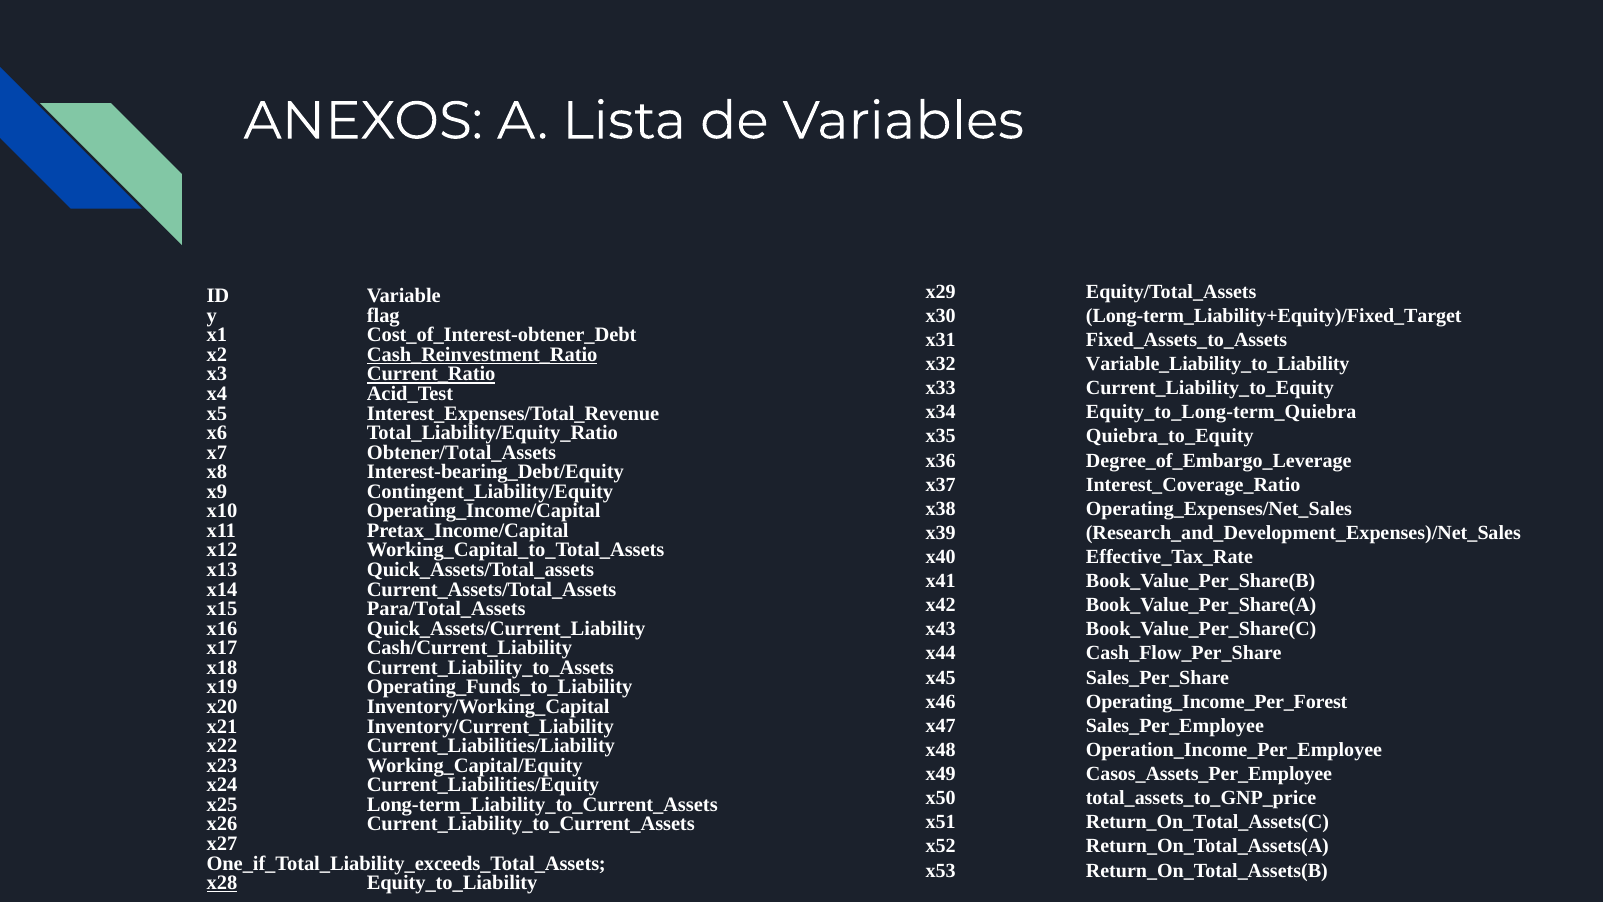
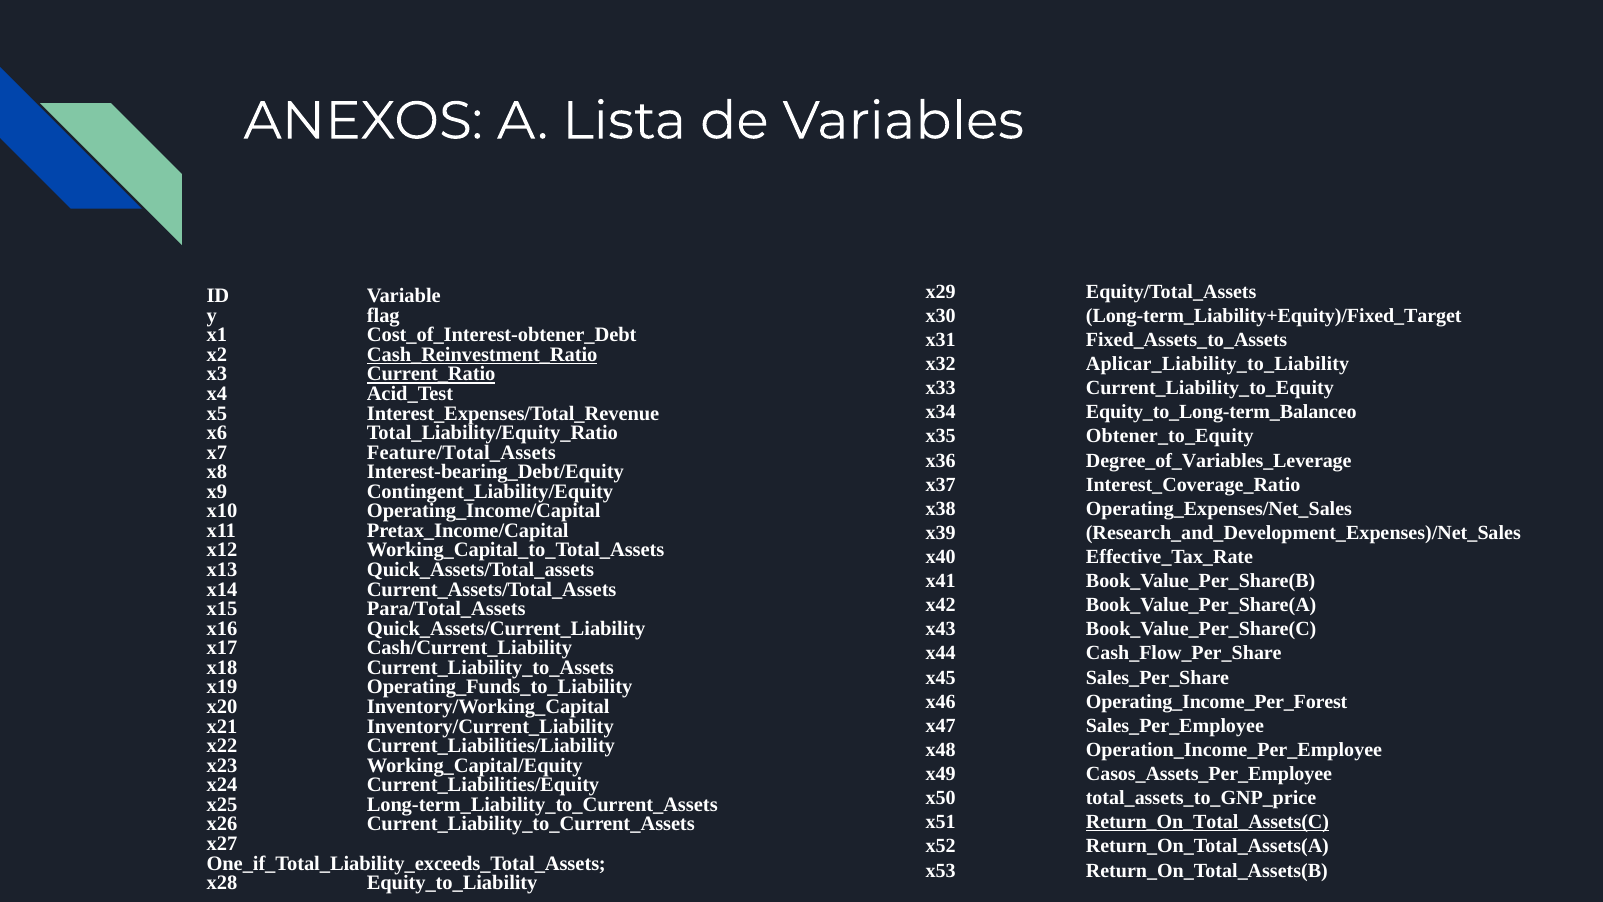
Variable_Liability_to_Liability: Variable_Liability_to_Liability -> Aplicar_Liability_to_Liability
Equity_to_Long-term_Quiebra: Equity_to_Long-term_Quiebra -> Equity_to_Long-term_Balanceo
Quiebra_to_Equity: Quiebra_to_Equity -> Obtener_to_Equity
Obtener/Total_Assets: Obtener/Total_Assets -> Feature/Total_Assets
Degree_of_Embargo_Leverage: Degree_of_Embargo_Leverage -> Degree_of_Variables_Leverage
Return_On_Total_Assets(C underline: none -> present
x28 underline: present -> none
